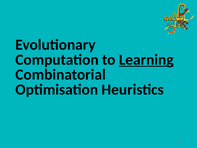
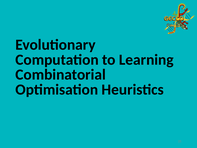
Learning underline: present -> none
